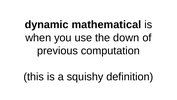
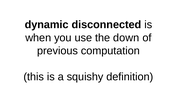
mathematical: mathematical -> disconnected
